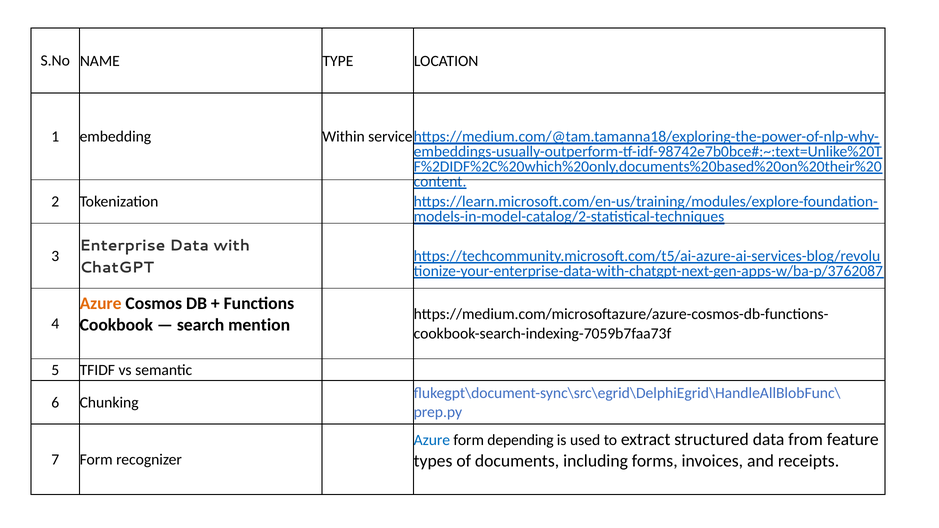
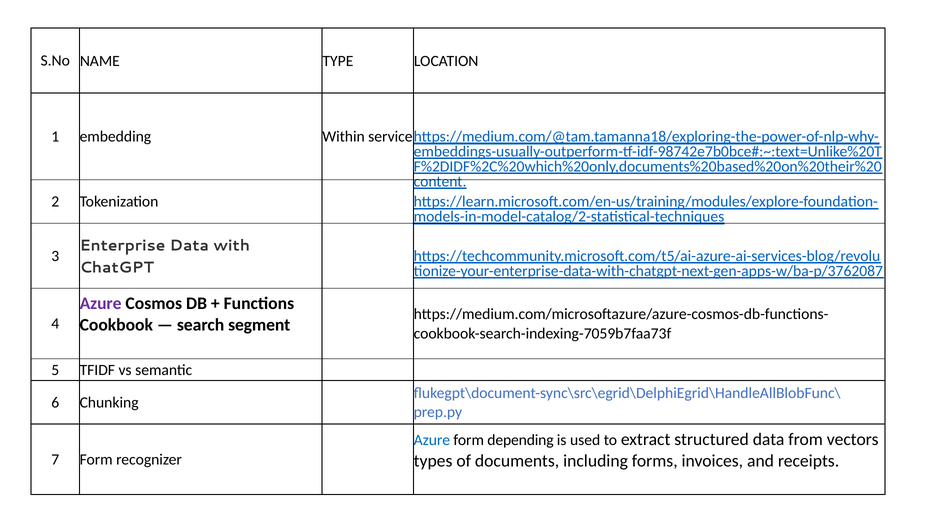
Azure at (101, 304) colour: orange -> purple
mention: mention -> segment
feature: feature -> vectors
